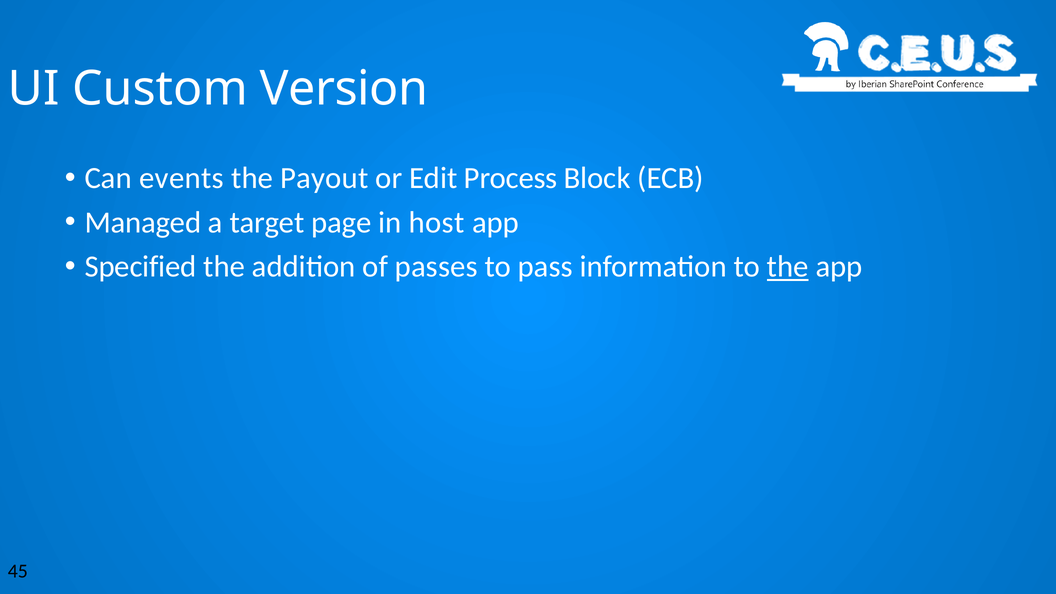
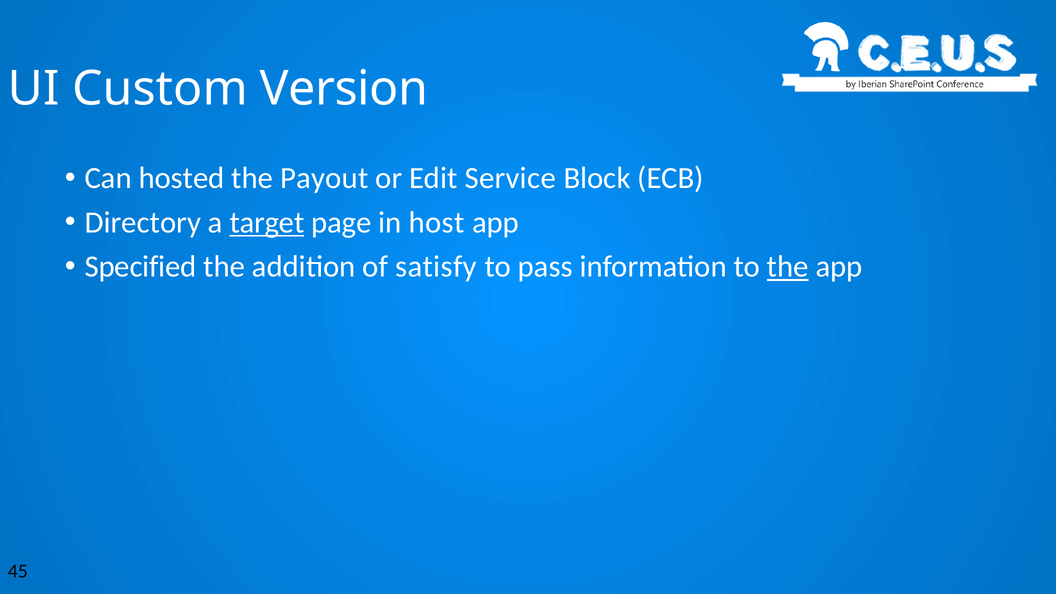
events: events -> hosted
Process: Process -> Service
Managed: Managed -> Directory
target underline: none -> present
passes: passes -> satisfy
